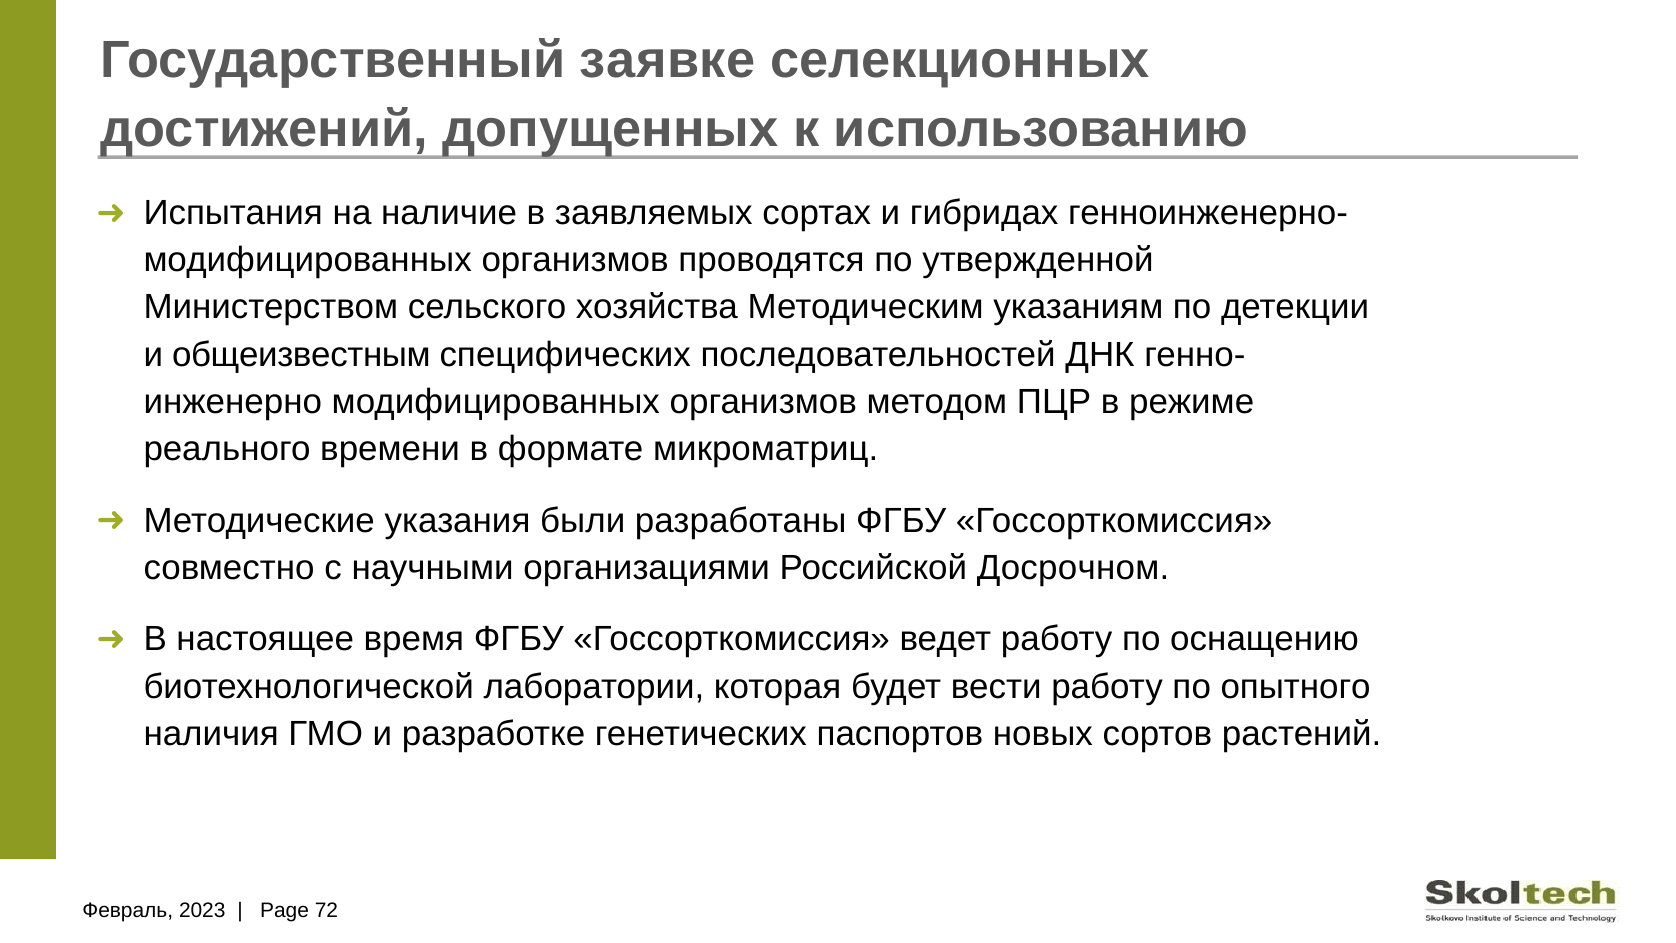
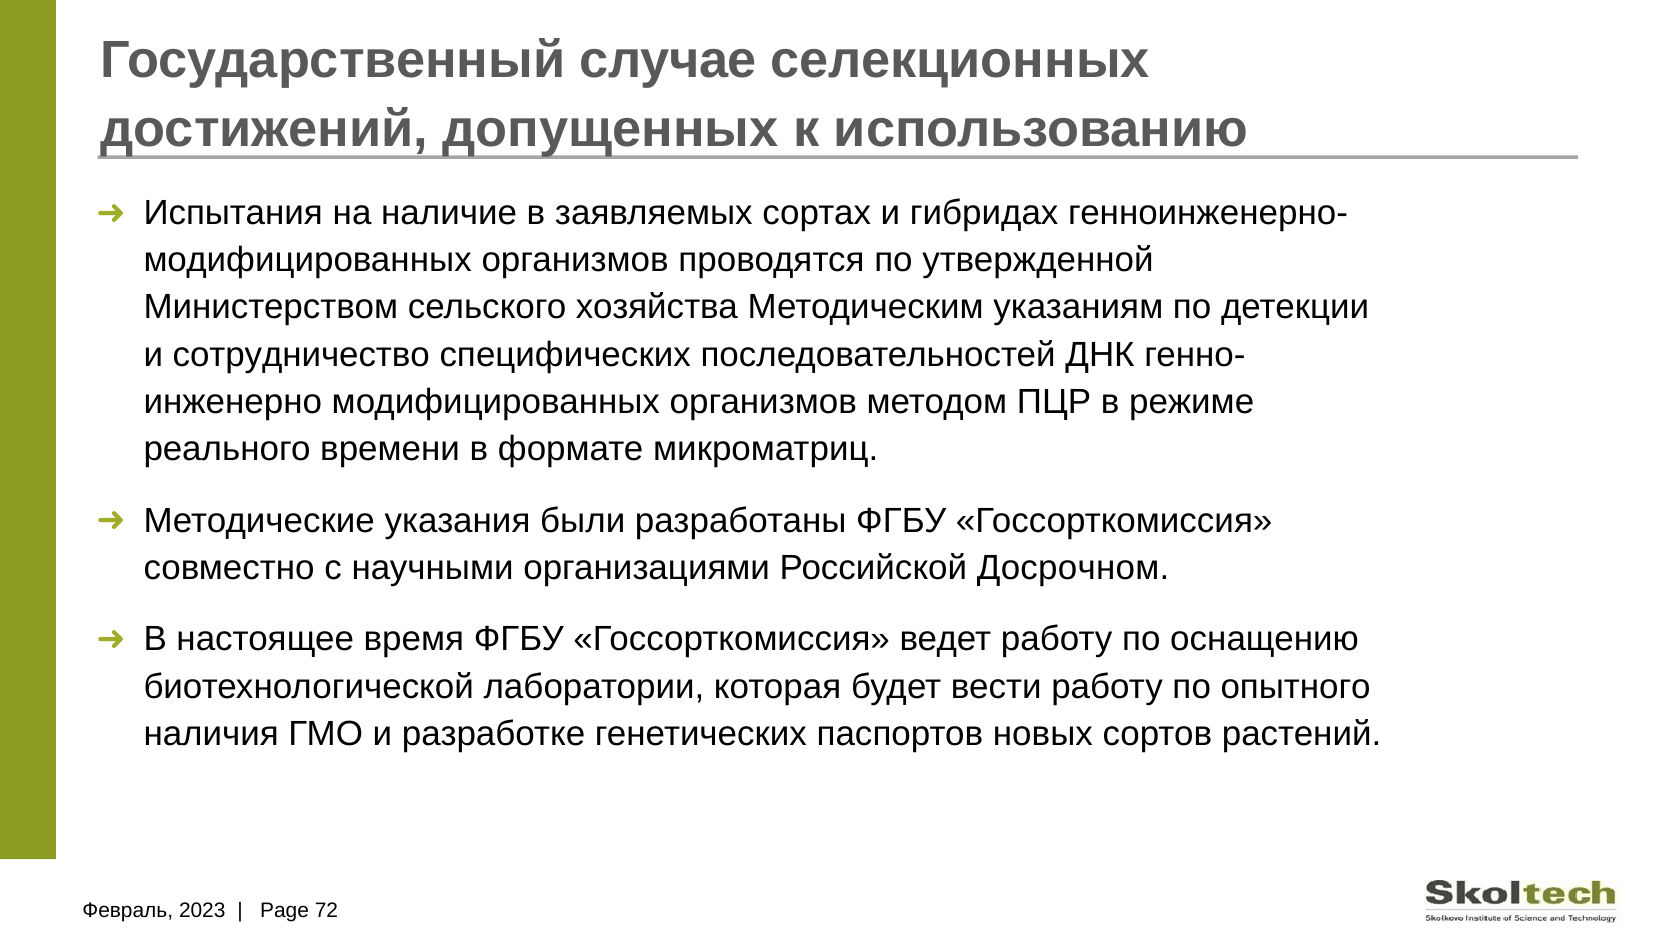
заявке: заявке -> случае
общеизвестным: общеизвестным -> сотрудничество
